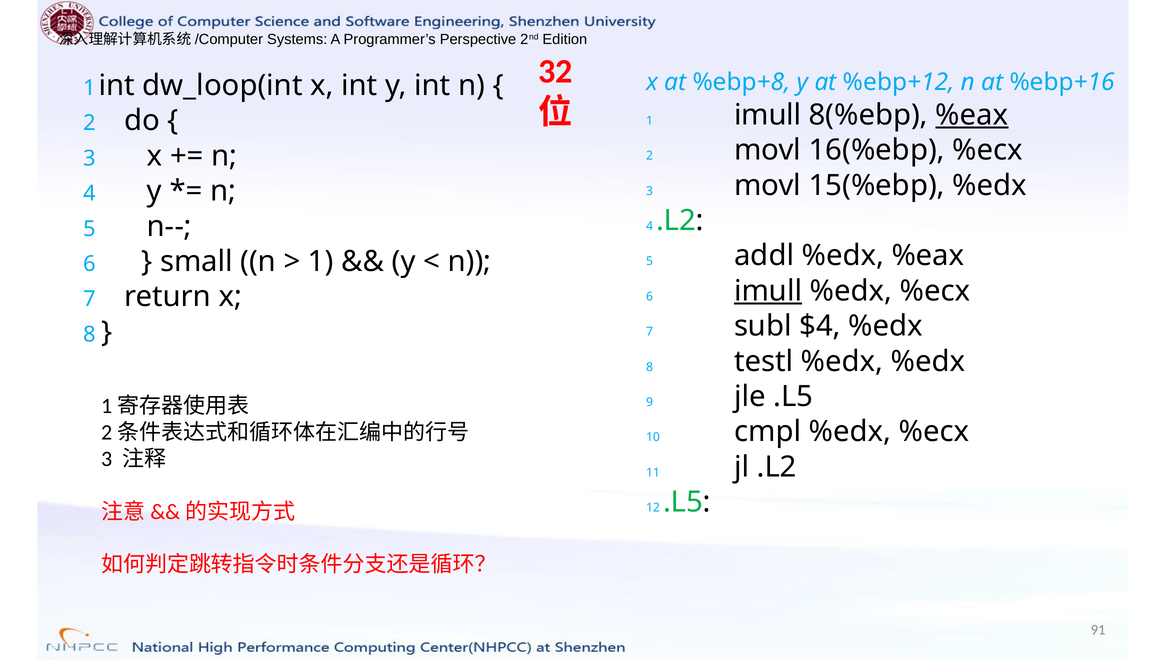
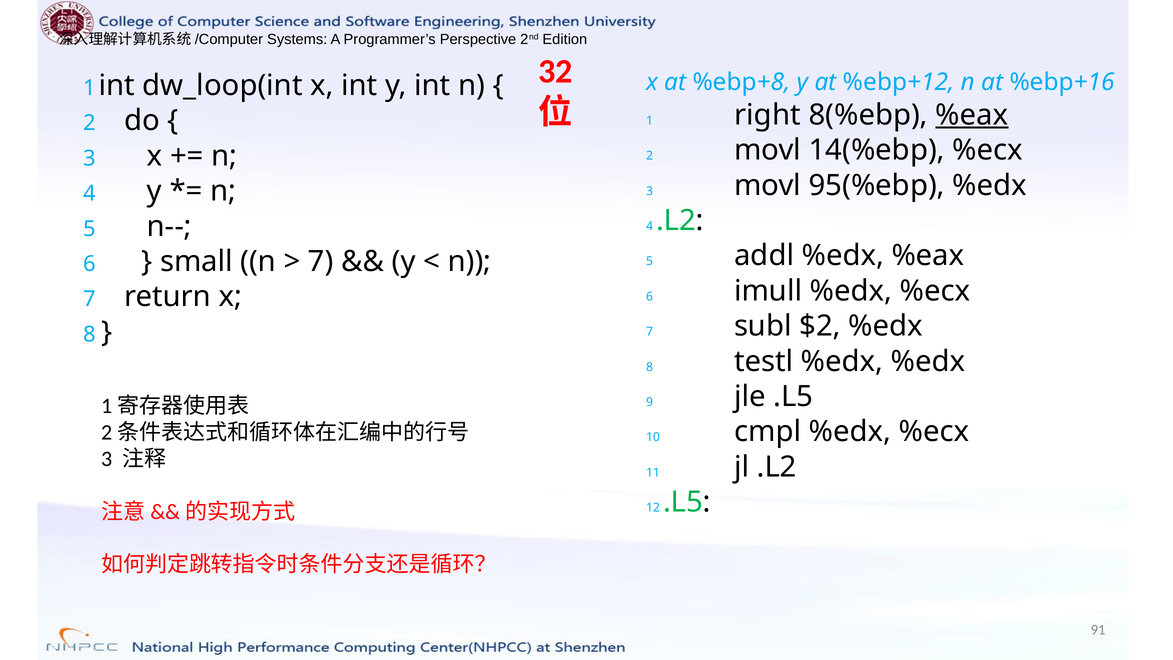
1 imull: imull -> right
16(%ebp: 16(%ebp -> 14(%ebp
15(%ebp: 15(%ebp -> 95(%ebp
1 at (321, 262): 1 -> 7
imull at (768, 291) underline: present -> none
$4: $4 -> $2
